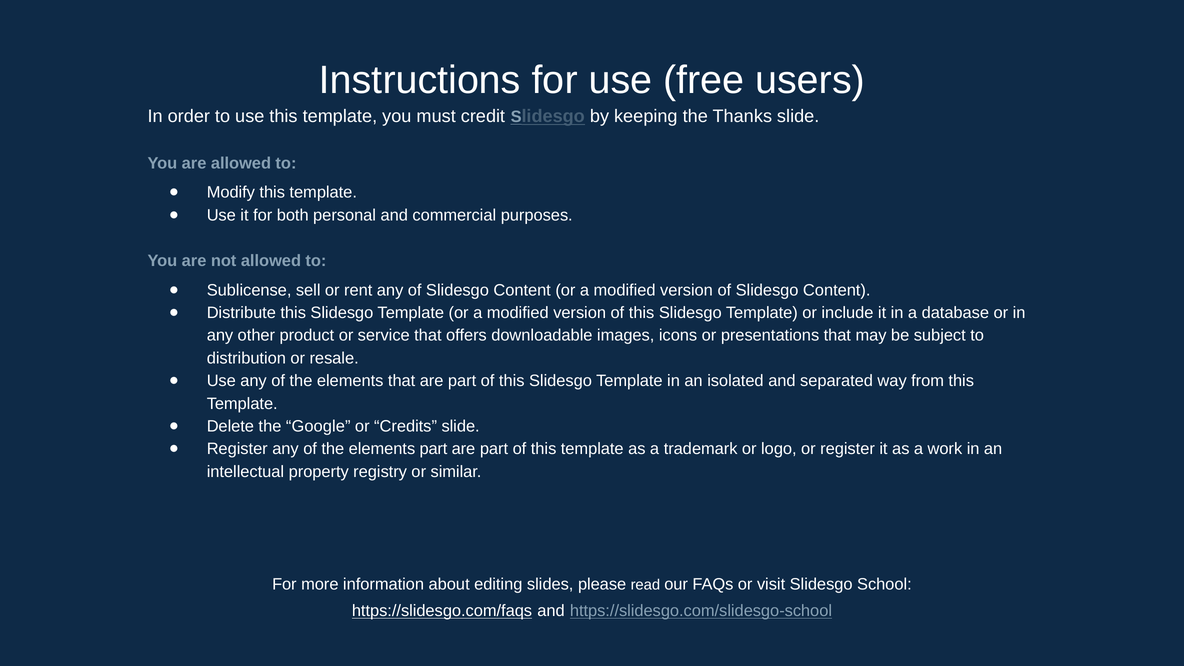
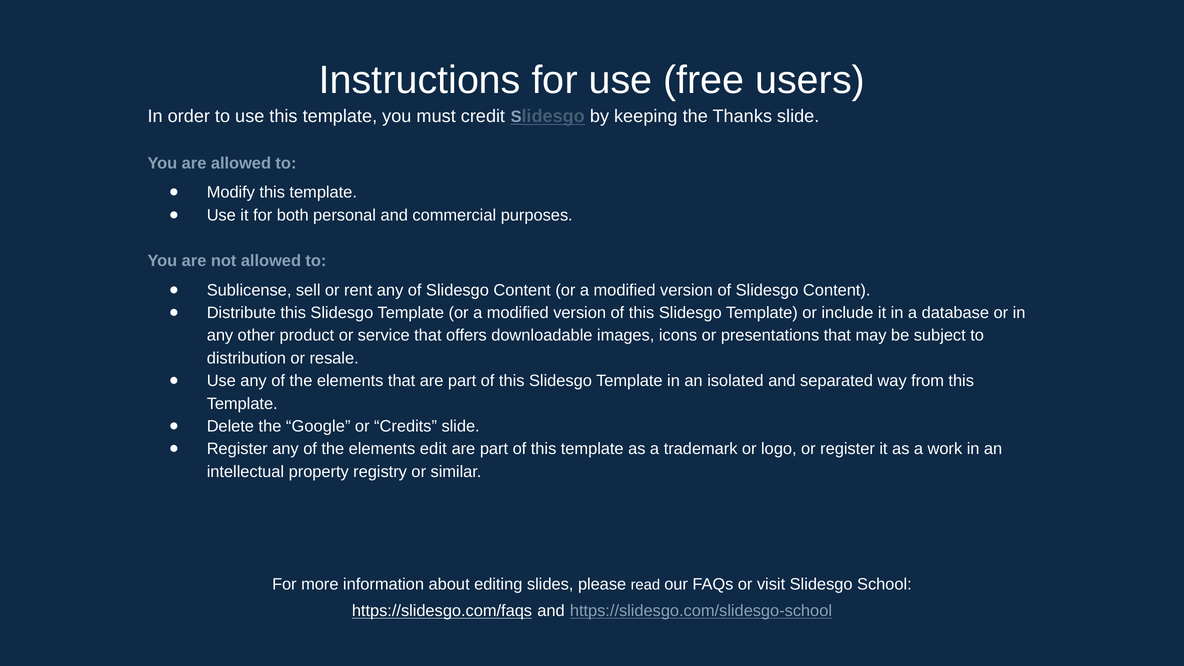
elements part: part -> edit
